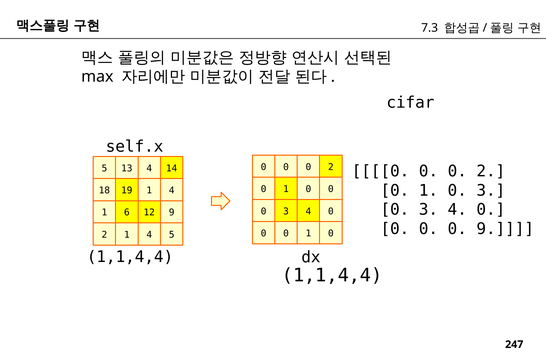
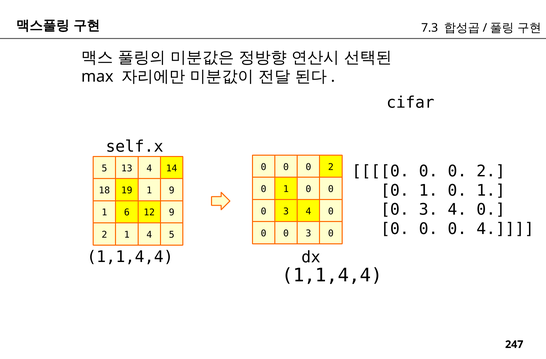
1 0 3: 3 -> 1
19 1 4: 4 -> 9
0 9: 9 -> 4
1 at (308, 233): 1 -> 3
